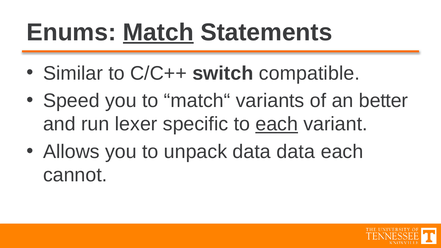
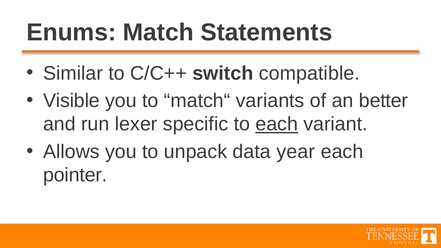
Match underline: present -> none
Speed: Speed -> Visible
data data: data -> year
cannot: cannot -> pointer
